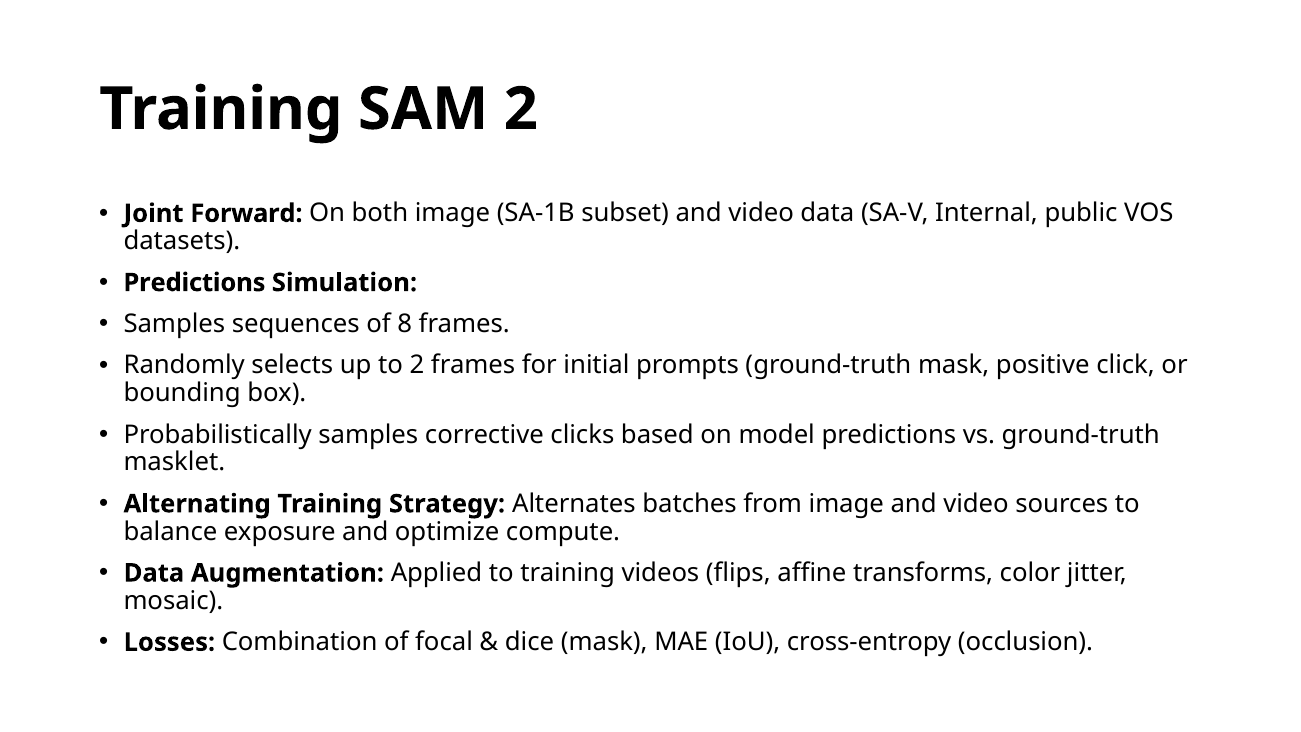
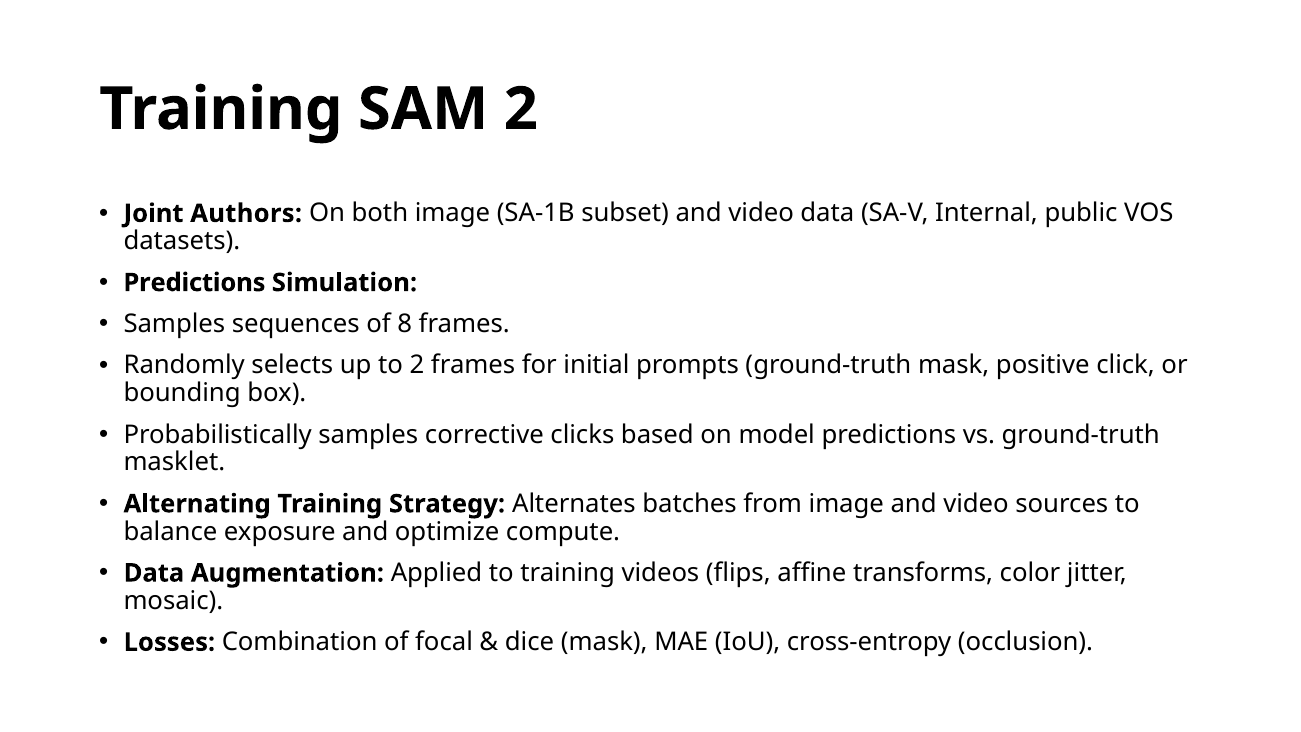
Forward: Forward -> Authors
